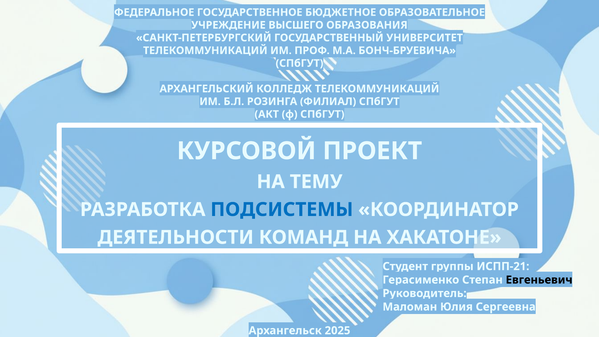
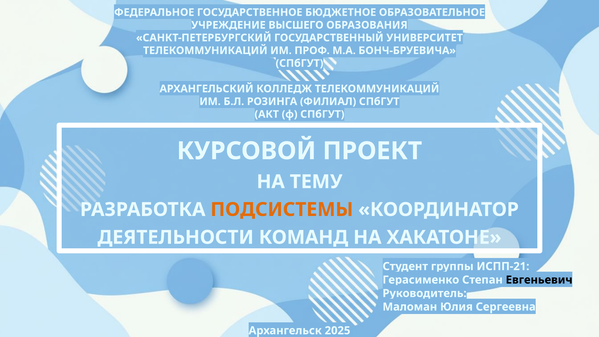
ПОДСИСТЕМЫ colour: blue -> orange
